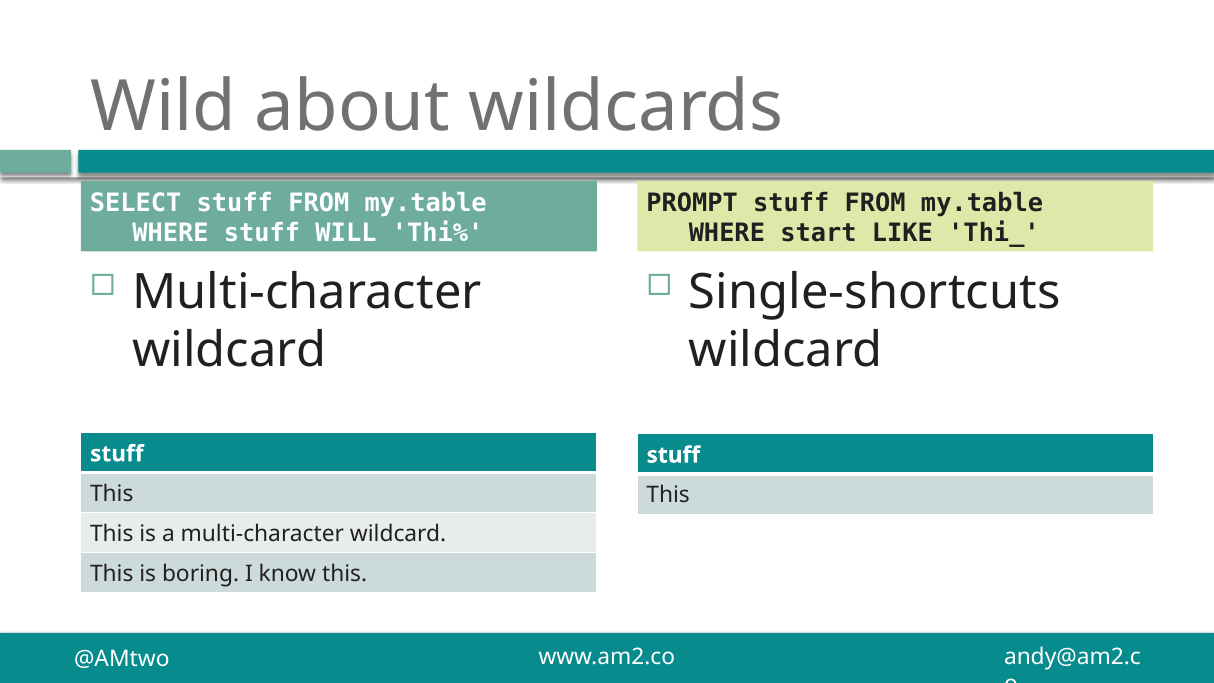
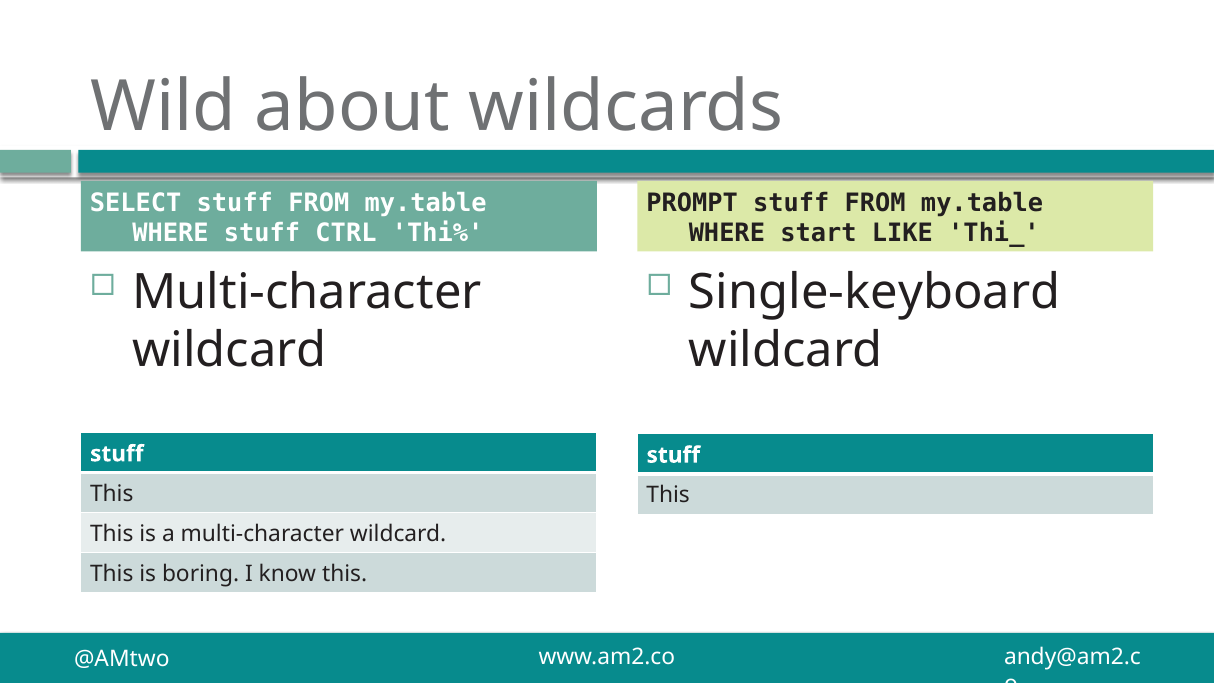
WILL: WILL -> CTRL
Single-shortcuts: Single-shortcuts -> Single-keyboard
